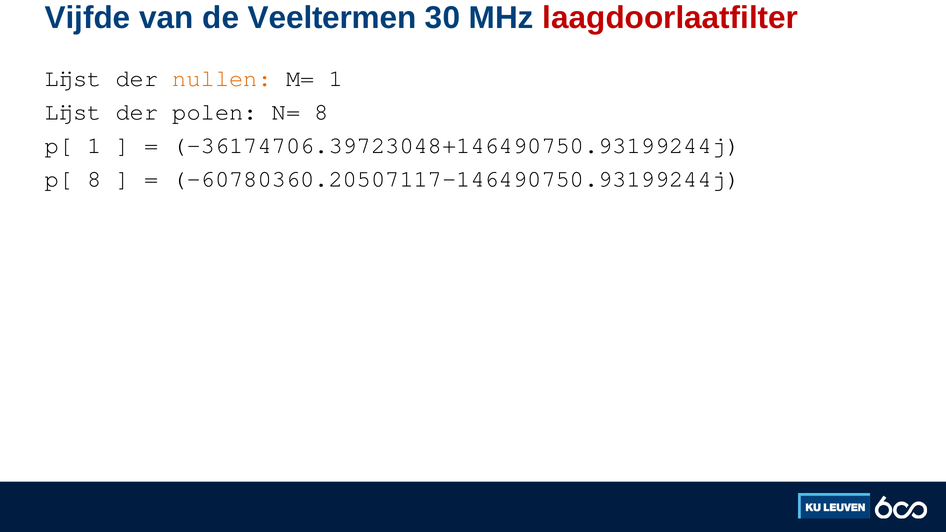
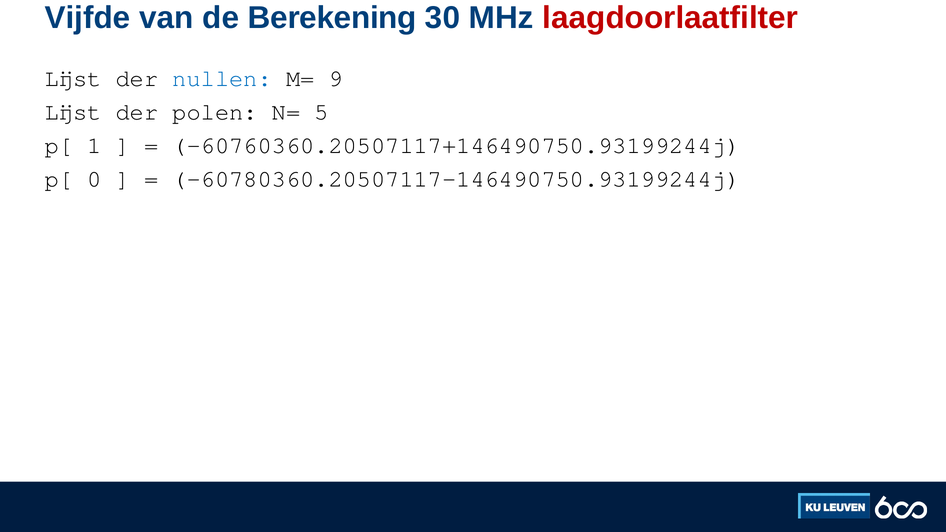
Veeltermen: Veeltermen -> Berekening
nullen colour: orange -> blue
M= 1: 1 -> 9
N= 8: 8 -> 5
-36174706.39723048+146490750.93199244j: -36174706.39723048+146490750.93199244j -> -60760360.20507117+146490750.93199244j
p[ 8: 8 -> 0
